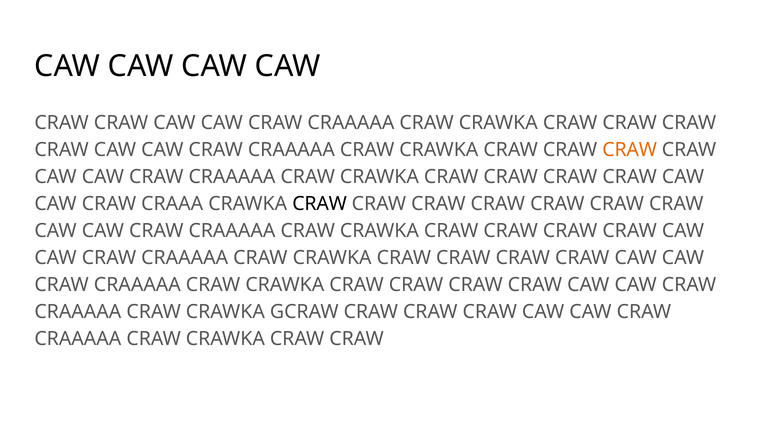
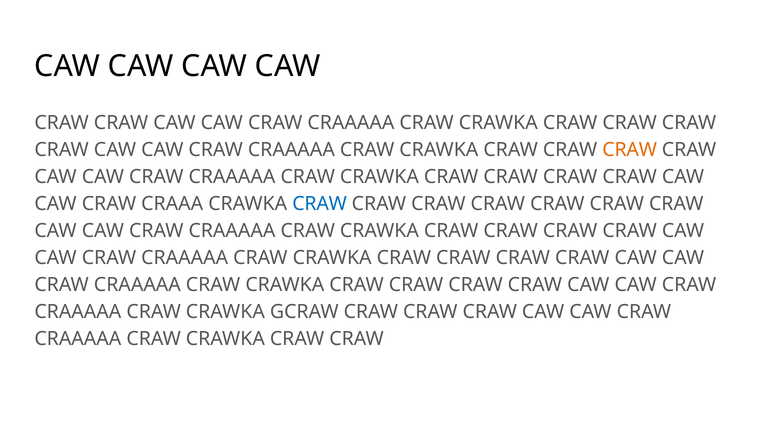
CRAW at (320, 204) colour: black -> blue
